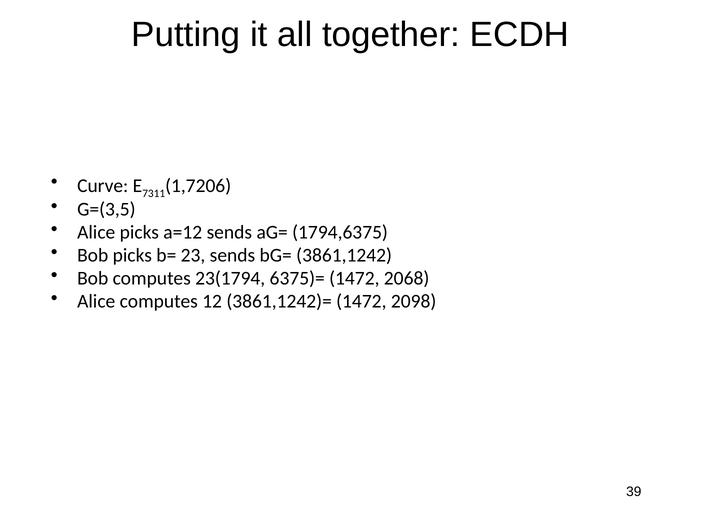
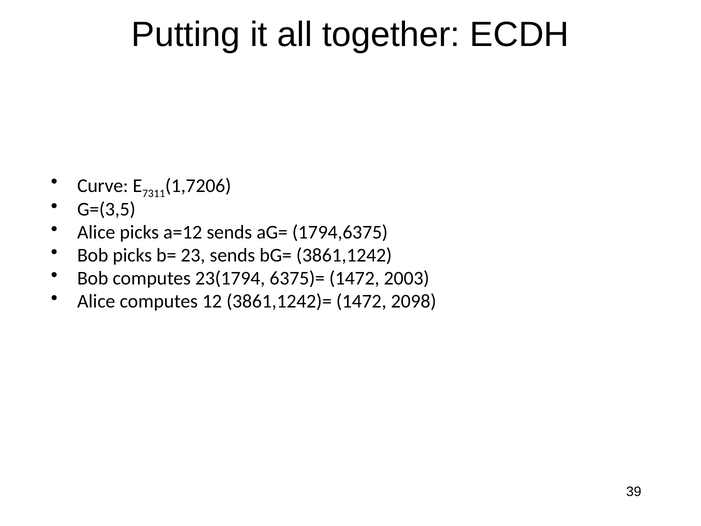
2068: 2068 -> 2003
